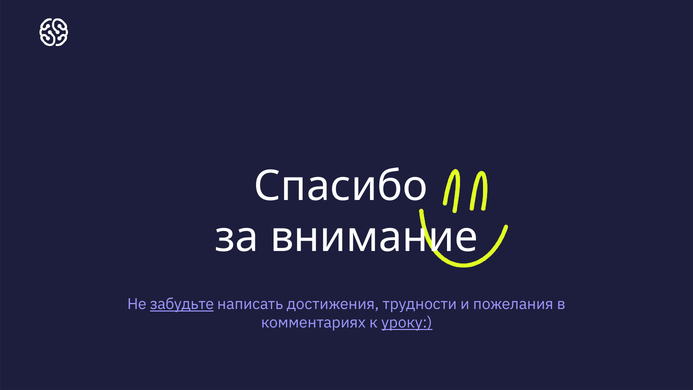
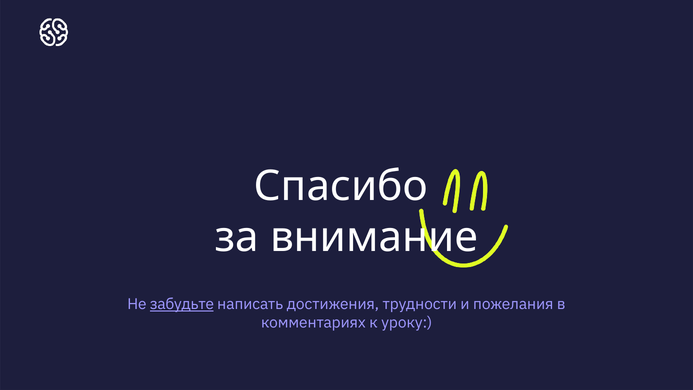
уроку underline: present -> none
